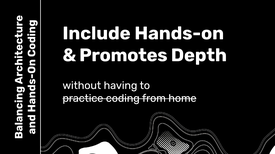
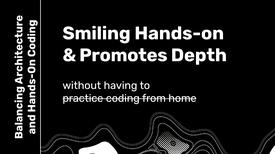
Include: Include -> Smiling
